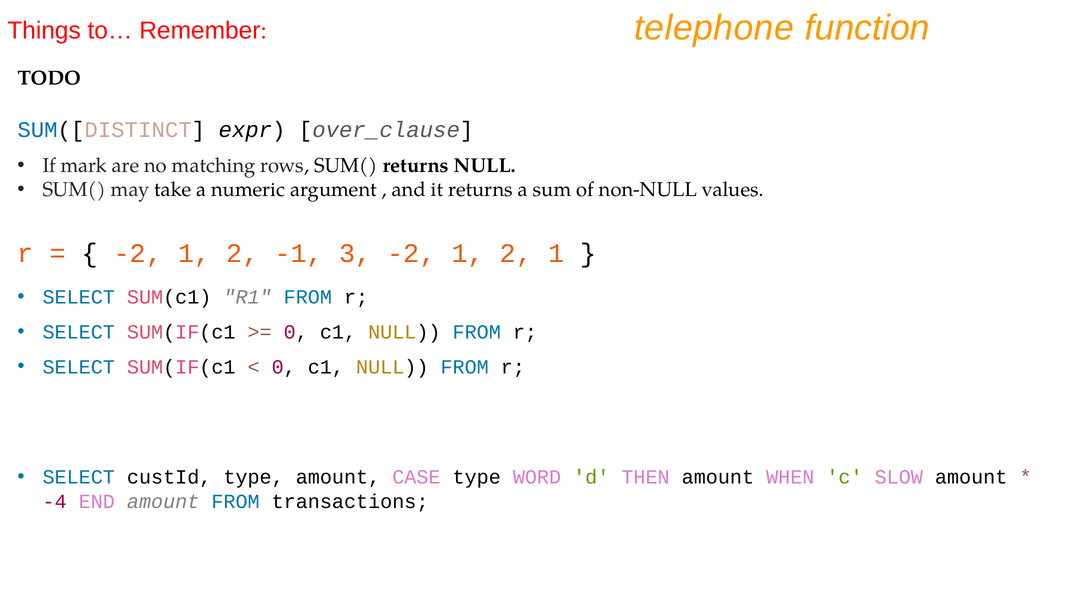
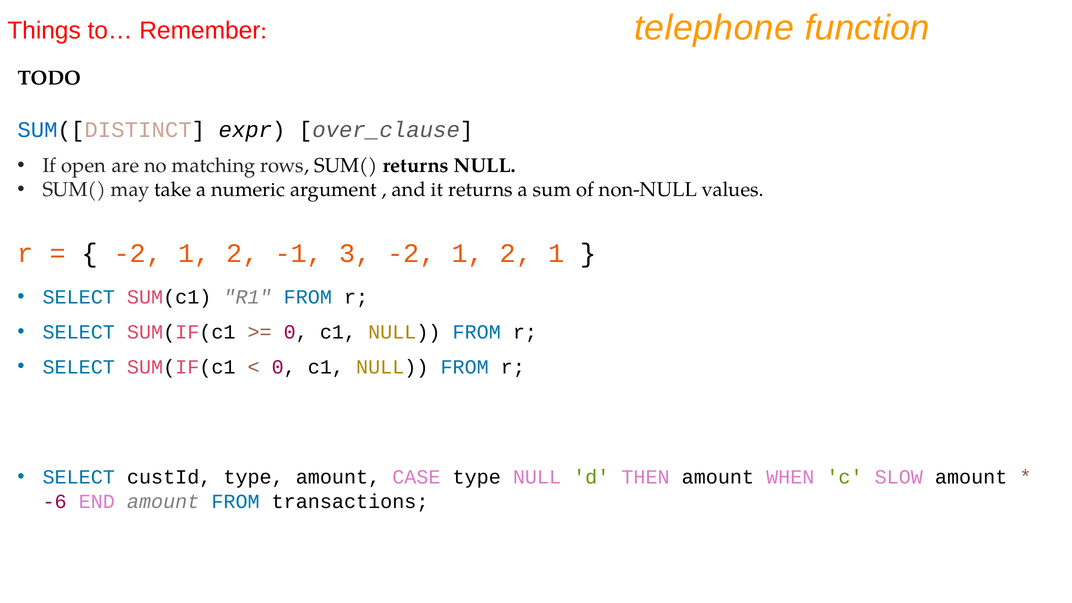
mark: mark -> open
type WORD: WORD -> NULL
-4: -4 -> -6
